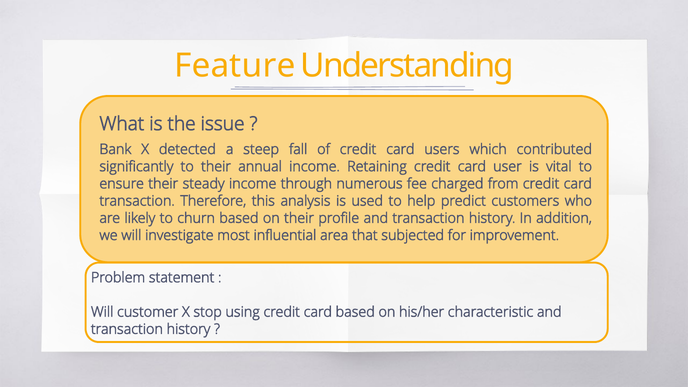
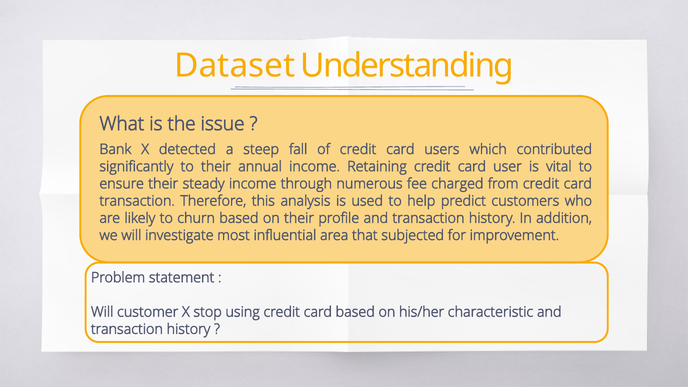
Feature: Feature -> Dataset
